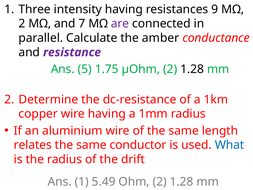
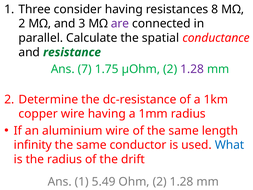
intensity: intensity -> consider
9: 9 -> 8
7: 7 -> 3
amber: amber -> spatial
resistance colour: purple -> green
5: 5 -> 7
1.28 at (192, 69) colour: black -> purple
relates: relates -> infinity
